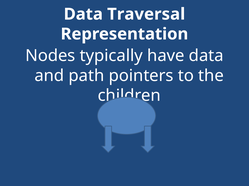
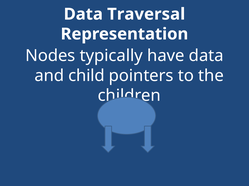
path: path -> child
